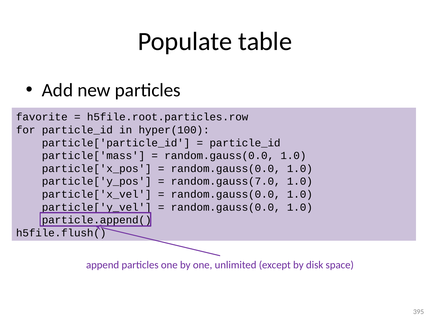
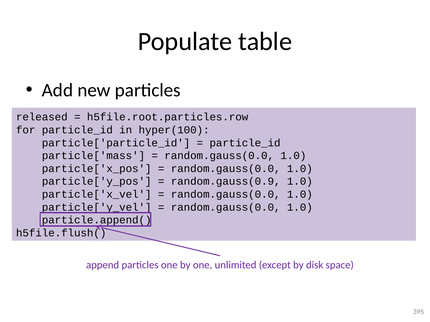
favorite: favorite -> released
random.gauss(7.0: random.gauss(7.0 -> random.gauss(0.9
